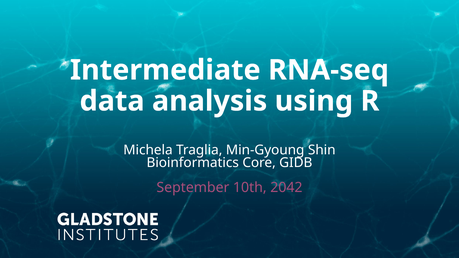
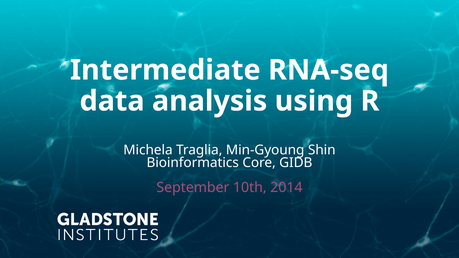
2042: 2042 -> 2014
